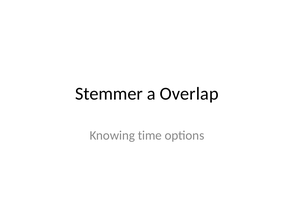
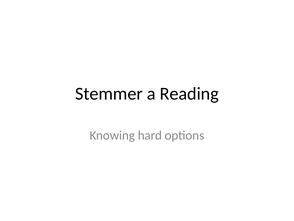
Overlap: Overlap -> Reading
time: time -> hard
